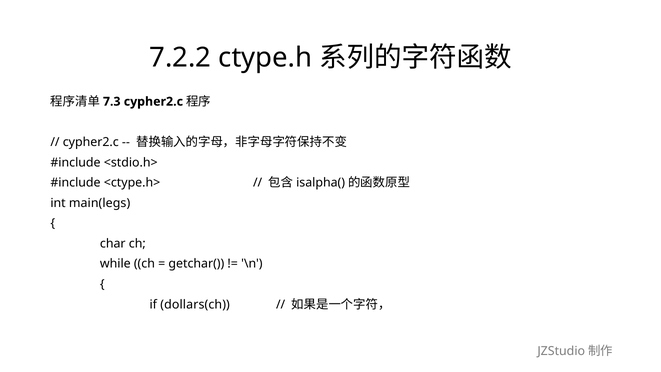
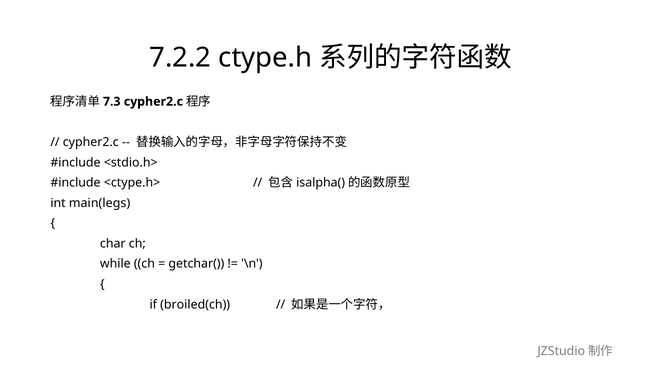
dollars(ch: dollars(ch -> broiled(ch
